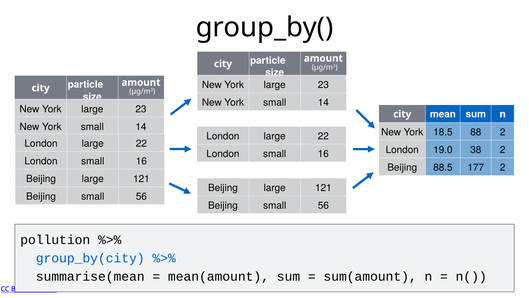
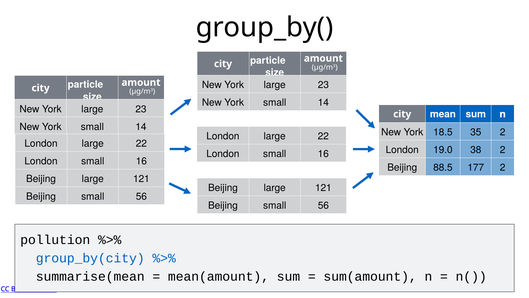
88: 88 -> 35
